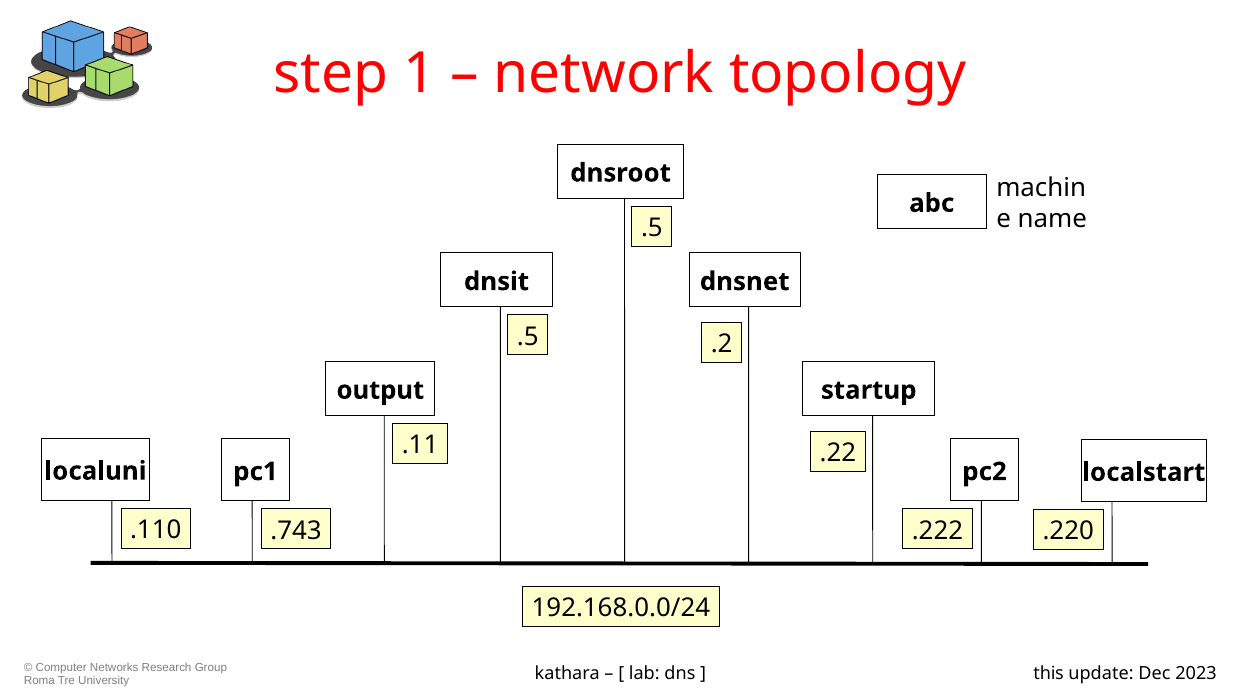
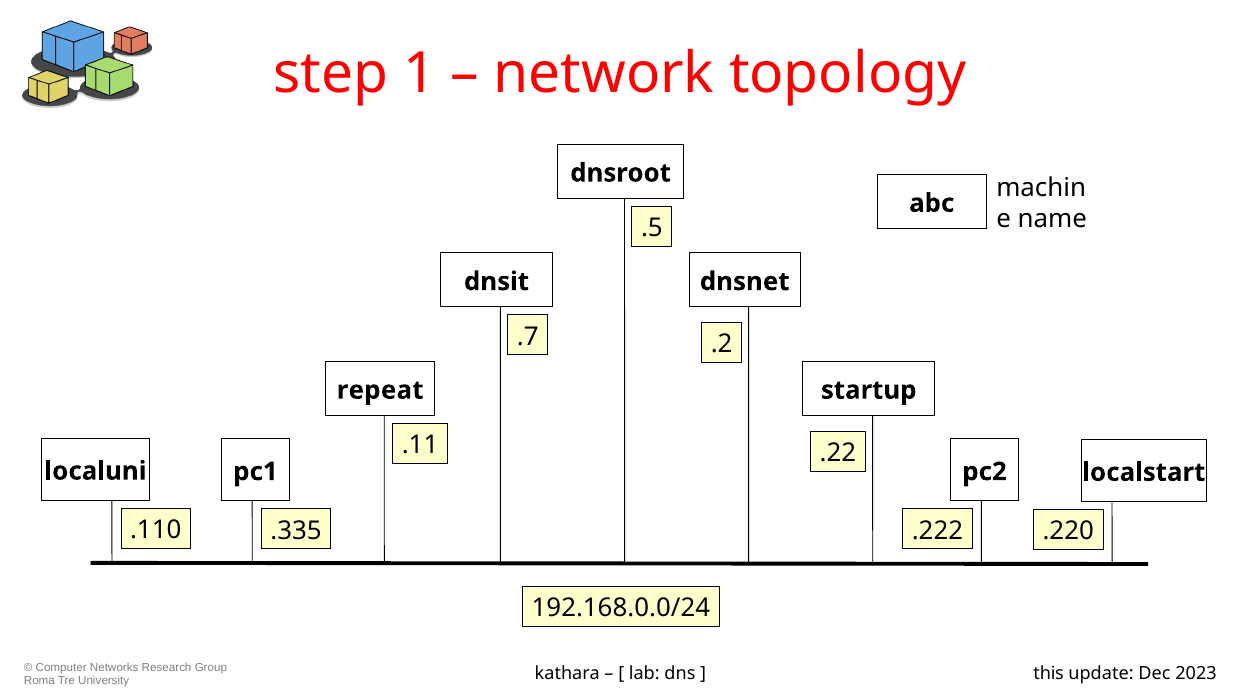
.5 at (528, 337): .5 -> .7
output: output -> repeat
.743: .743 -> .335
